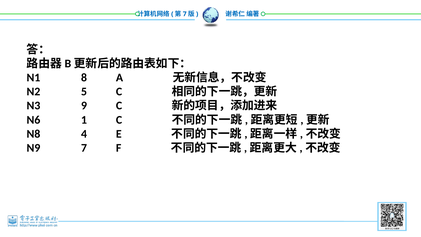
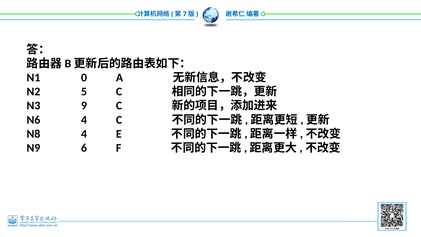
8: 8 -> 0
N6 1: 1 -> 4
N9 7: 7 -> 6
